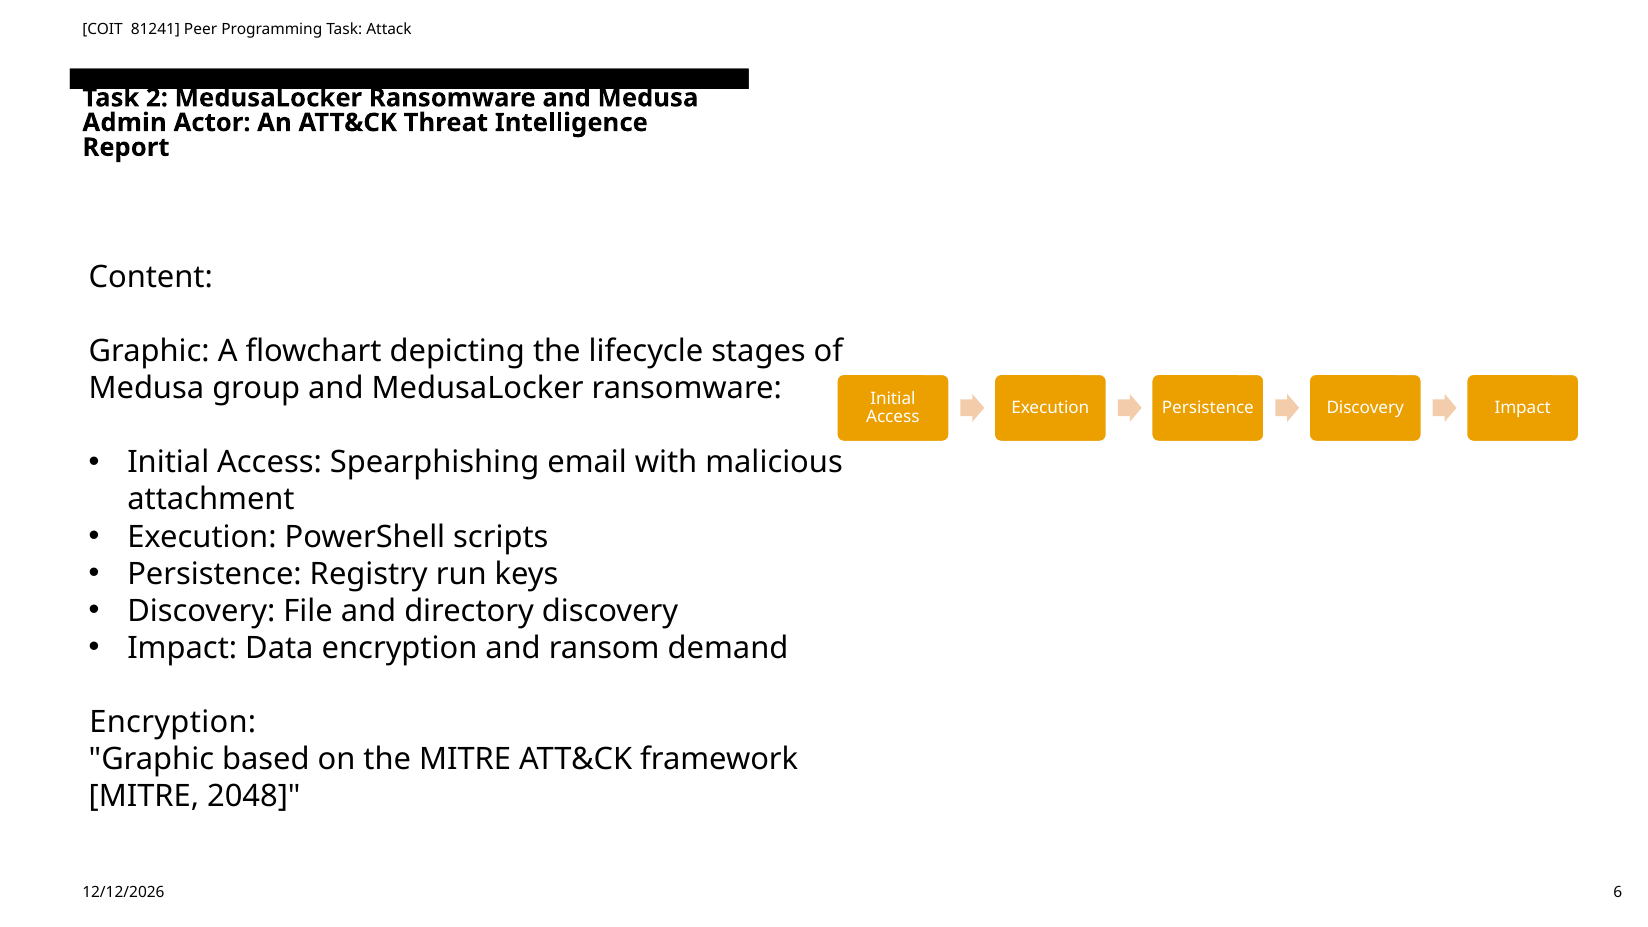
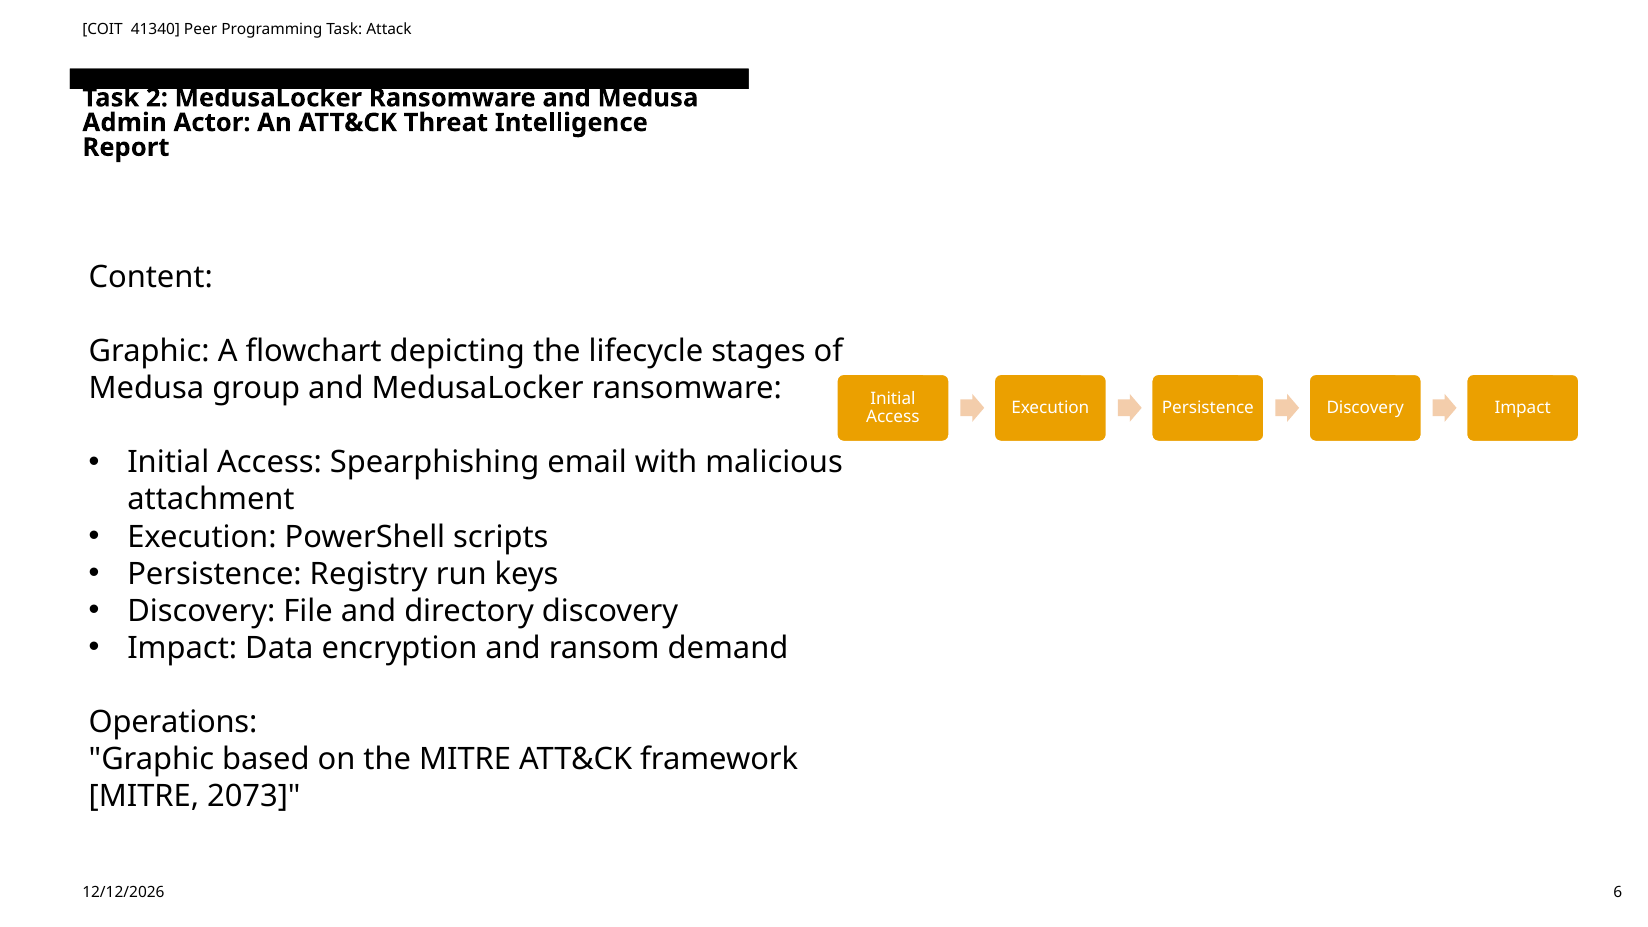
81241: 81241 -> 41340
Encryption at (173, 722): Encryption -> Operations
2048: 2048 -> 2073
